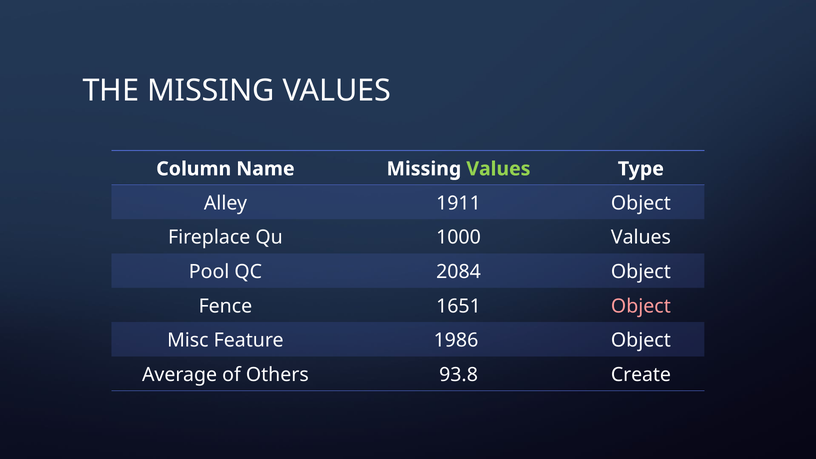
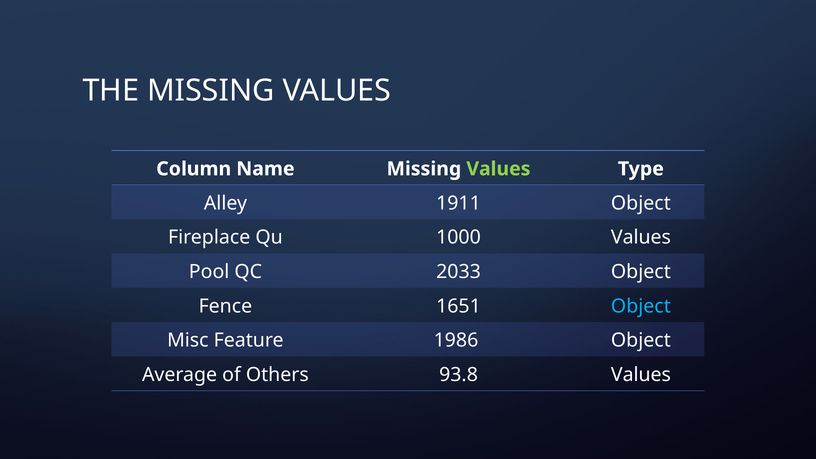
2084: 2084 -> 2033
Object at (641, 306) colour: pink -> light blue
93.8 Create: Create -> Values
